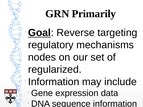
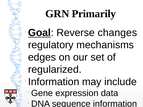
targeting: targeting -> changes
nodes at (42, 57): nodes -> edges
